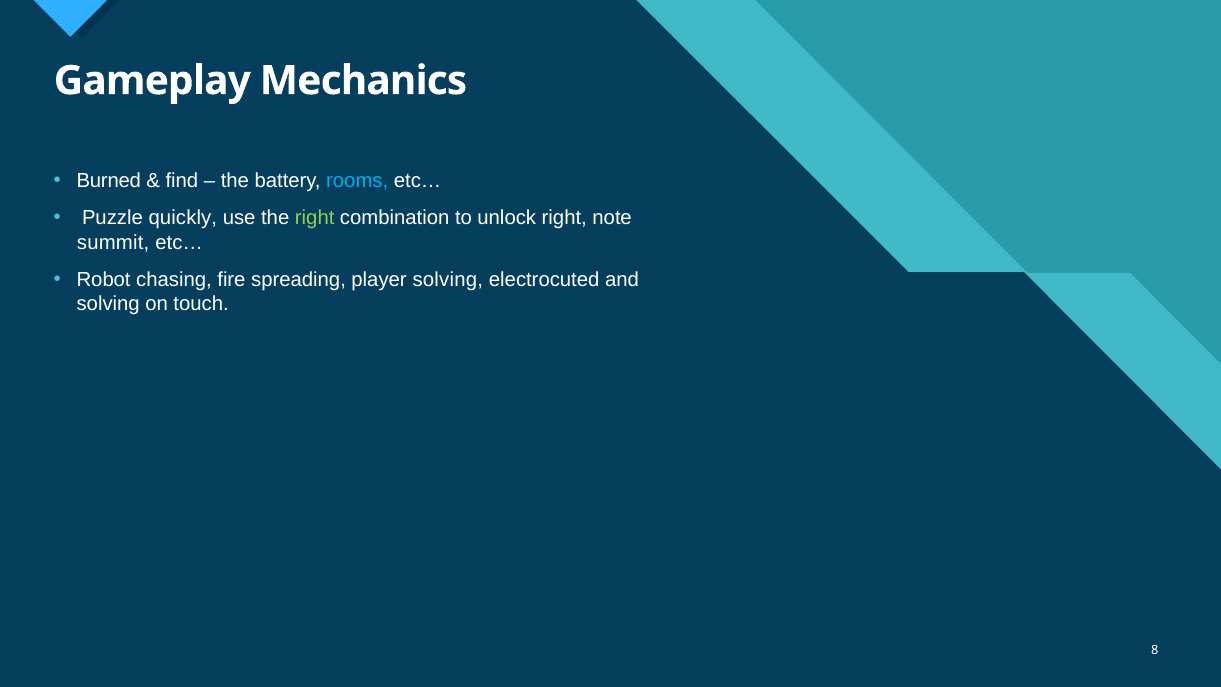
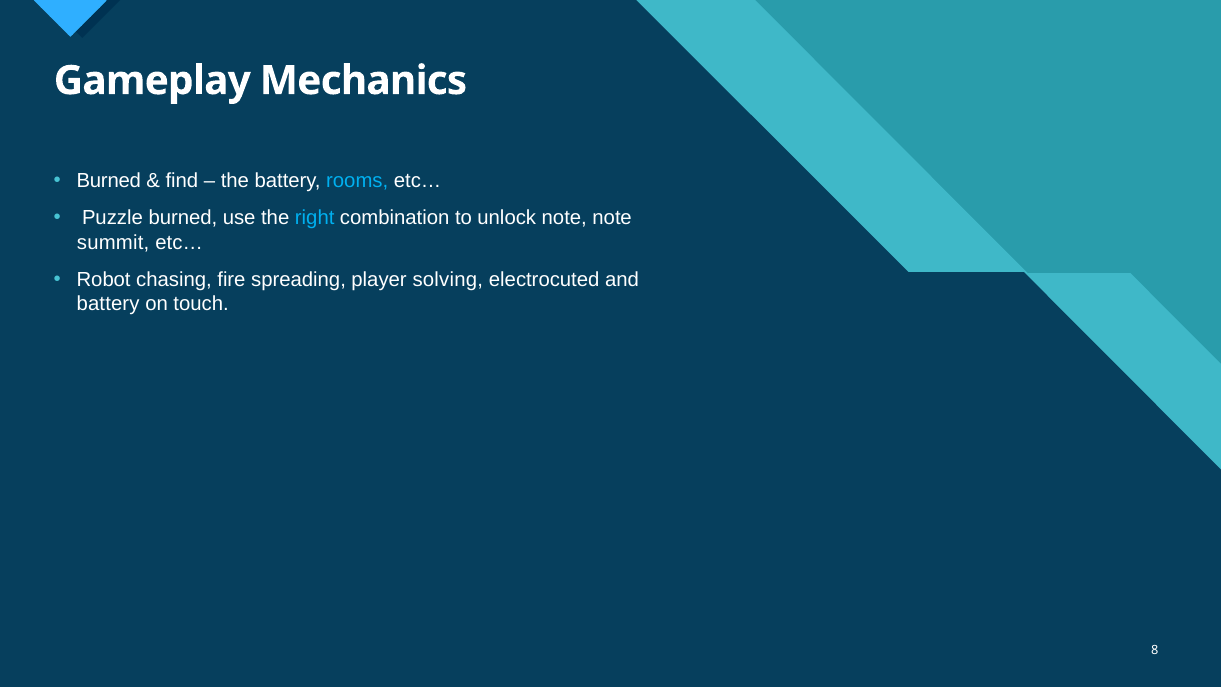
Puzzle quickly: quickly -> burned
right at (315, 218) colour: light green -> light blue
unlock right: right -> note
solving at (108, 304): solving -> battery
